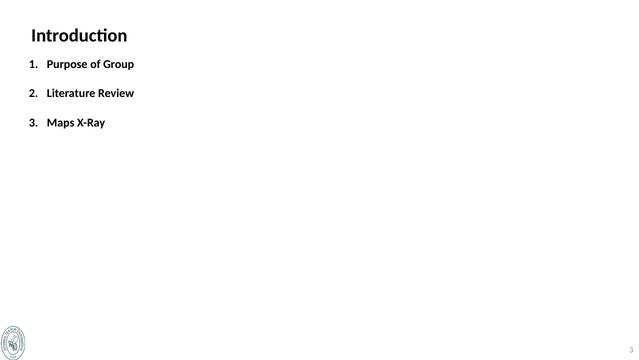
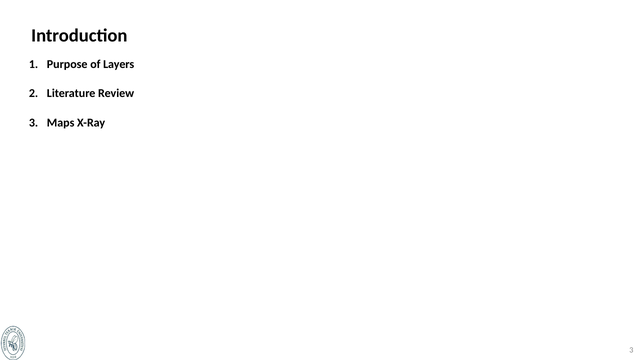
Group: Group -> Layers
